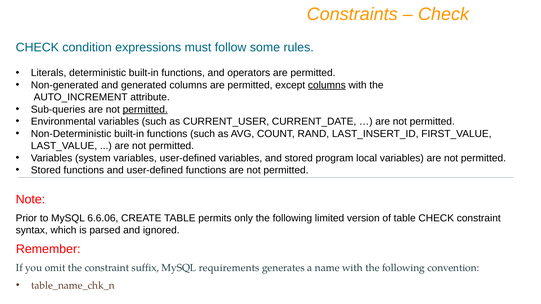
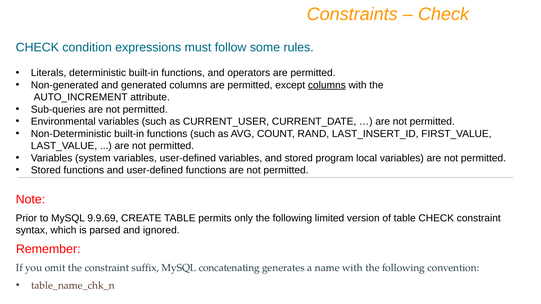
permitted at (145, 109) underline: present -> none
6.6.06: 6.6.06 -> 9.9.69
requirements: requirements -> concatenating
